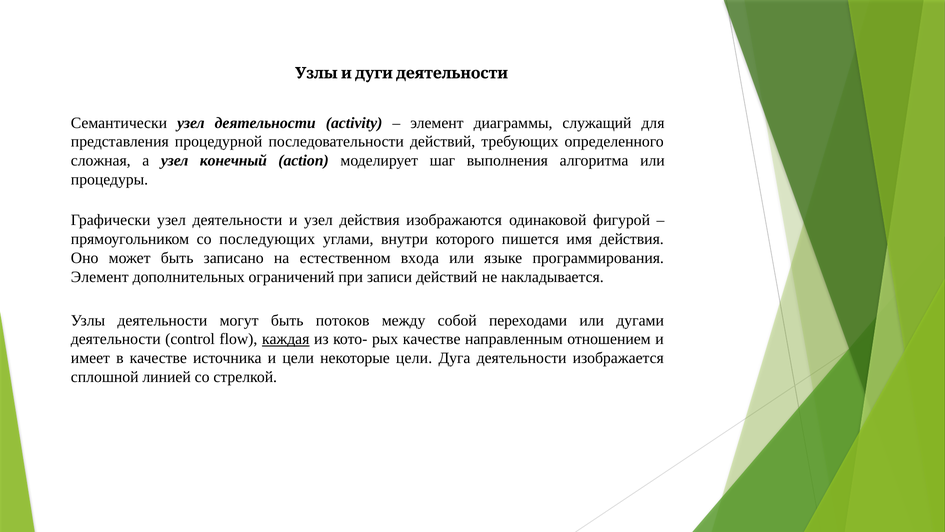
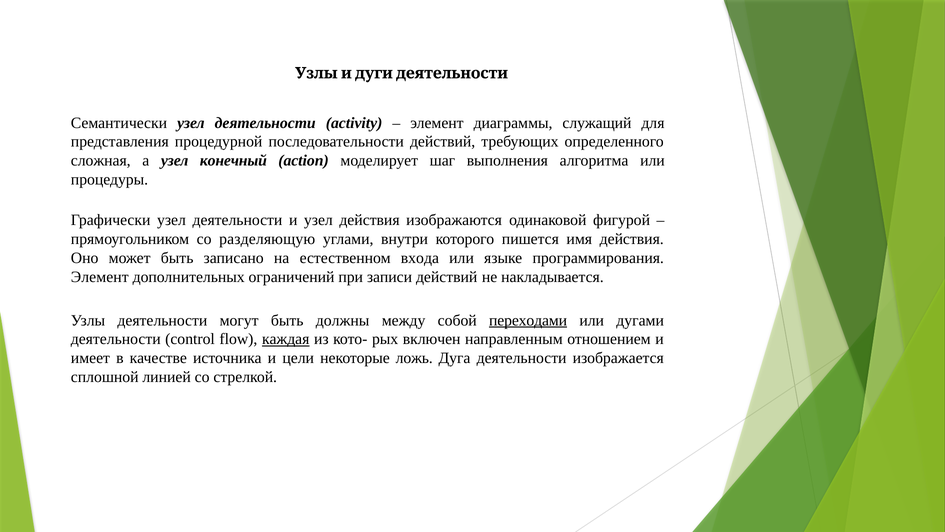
последующих: последующих -> разделяющую
потоков: потоков -> должны
переходами underline: none -> present
рых качестве: качестве -> включен
некоторые цели: цели -> ложь
